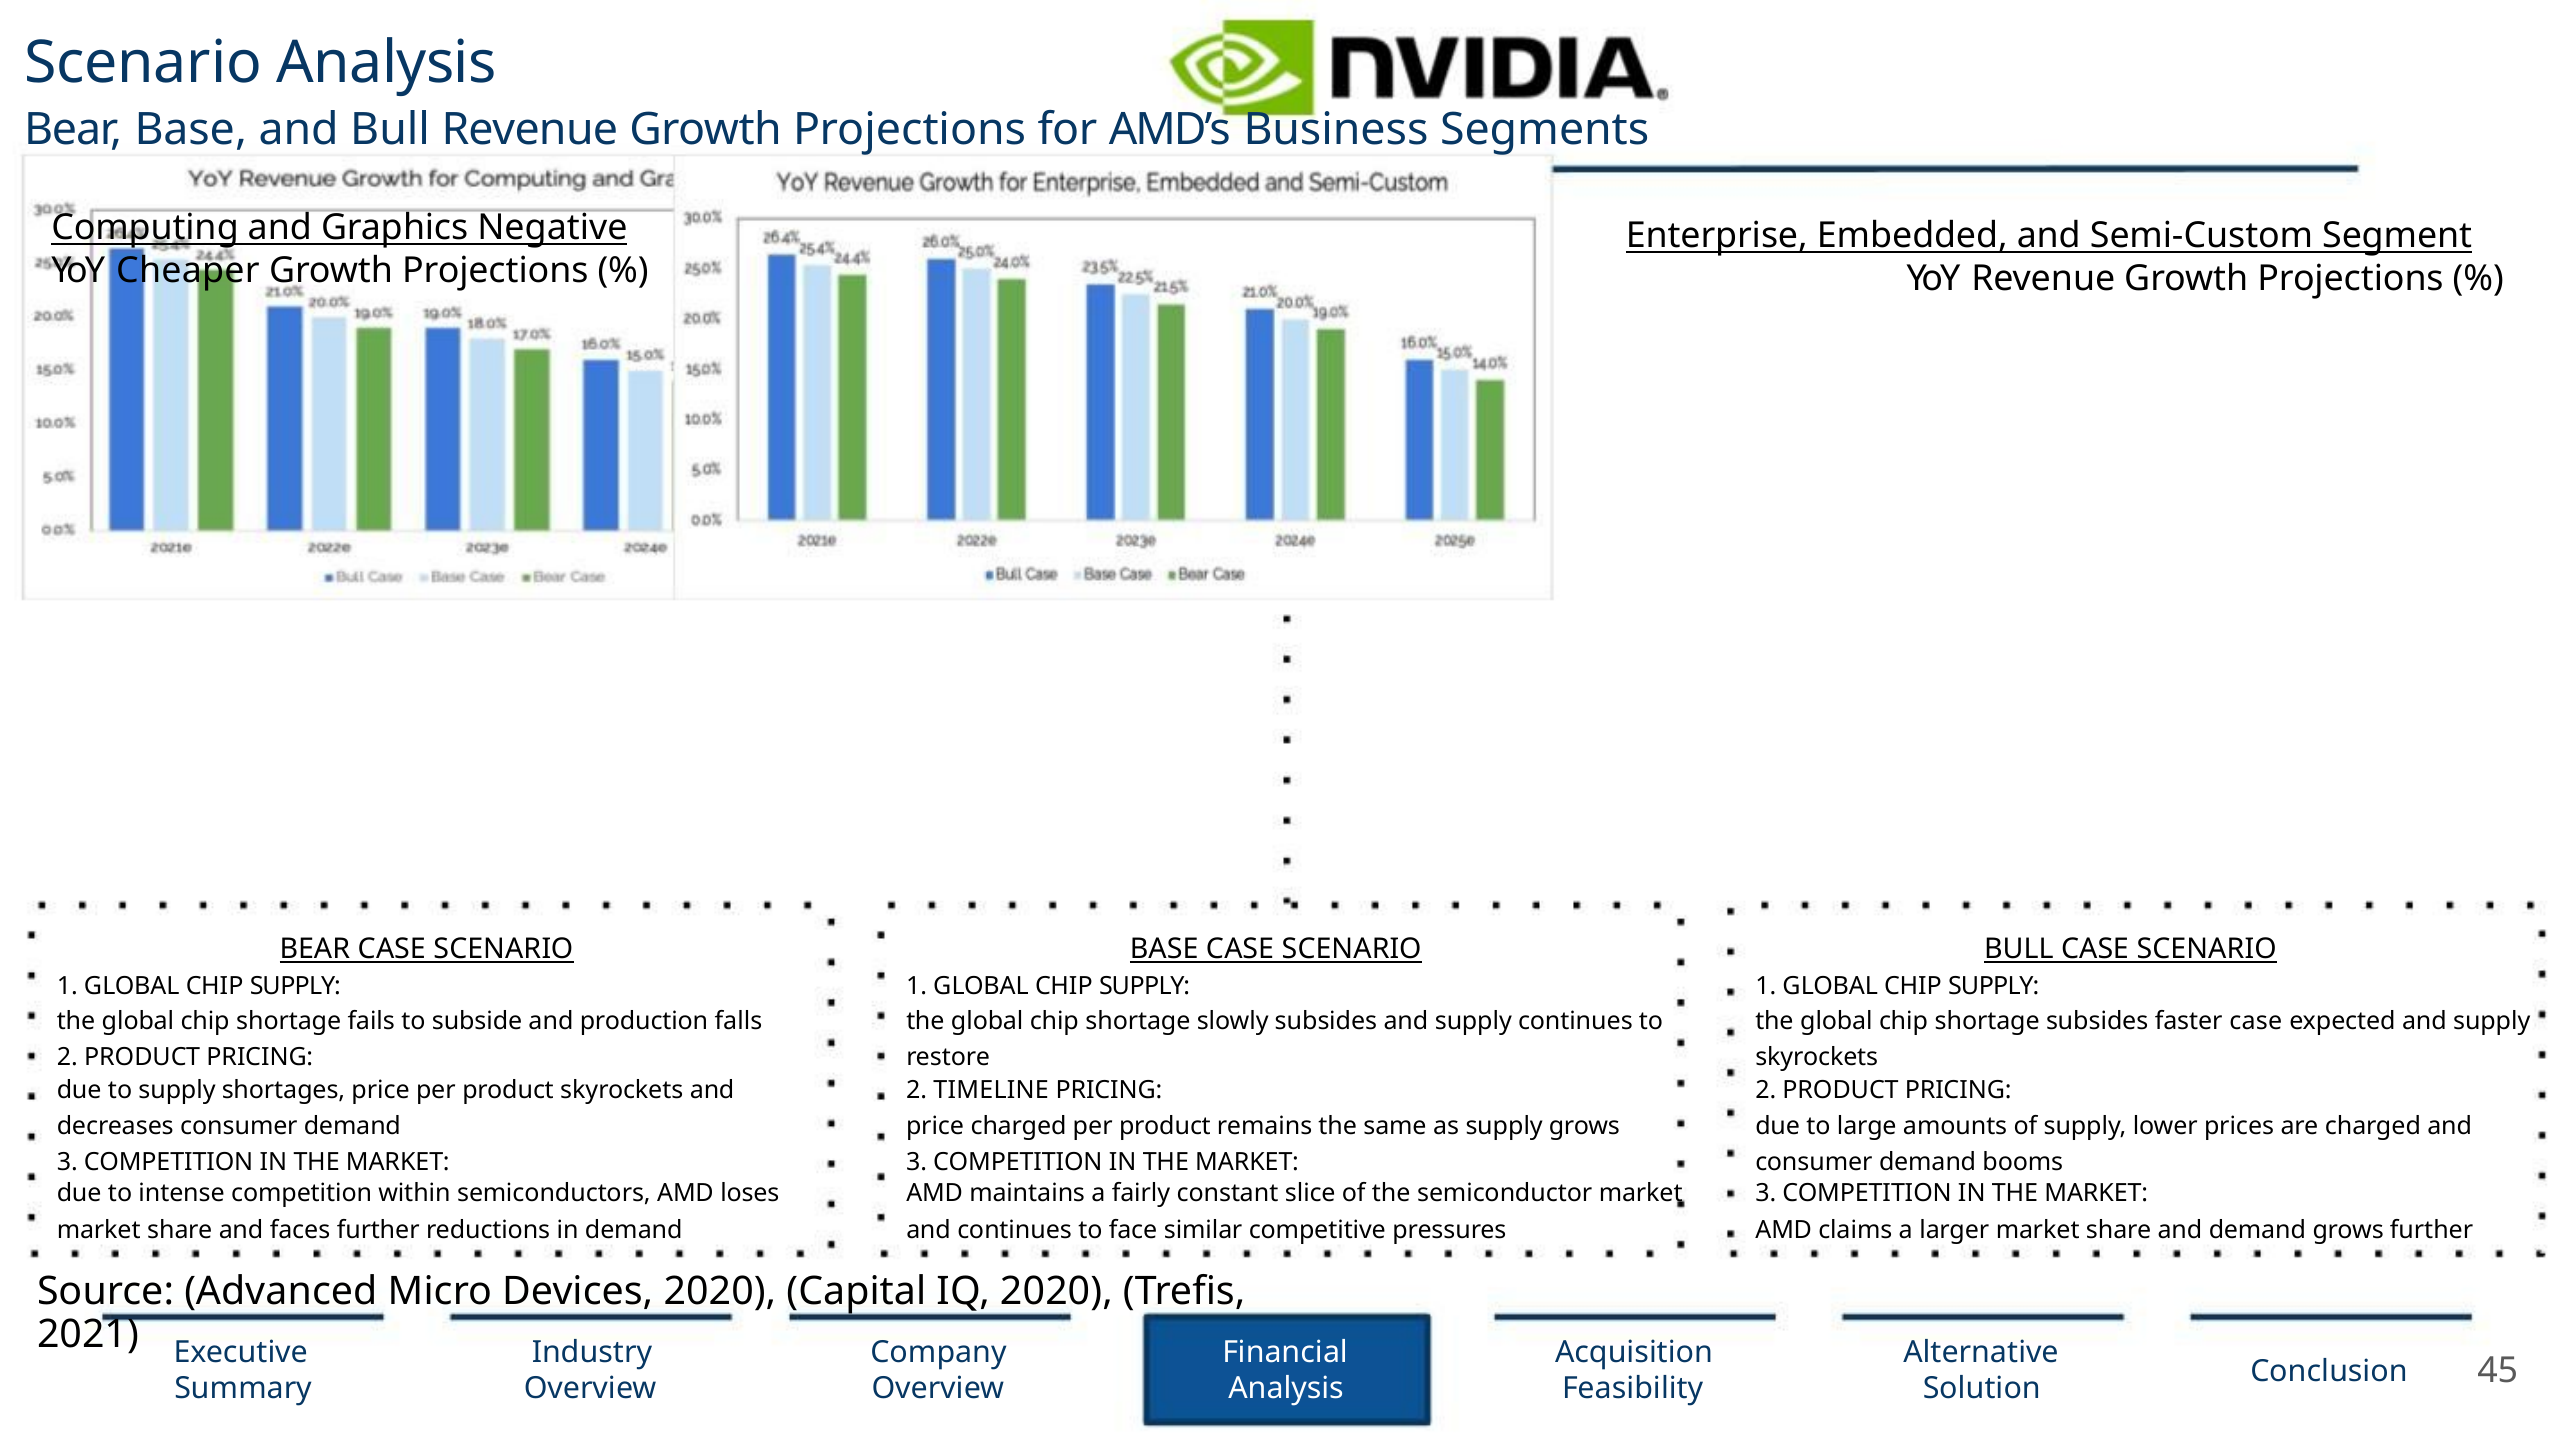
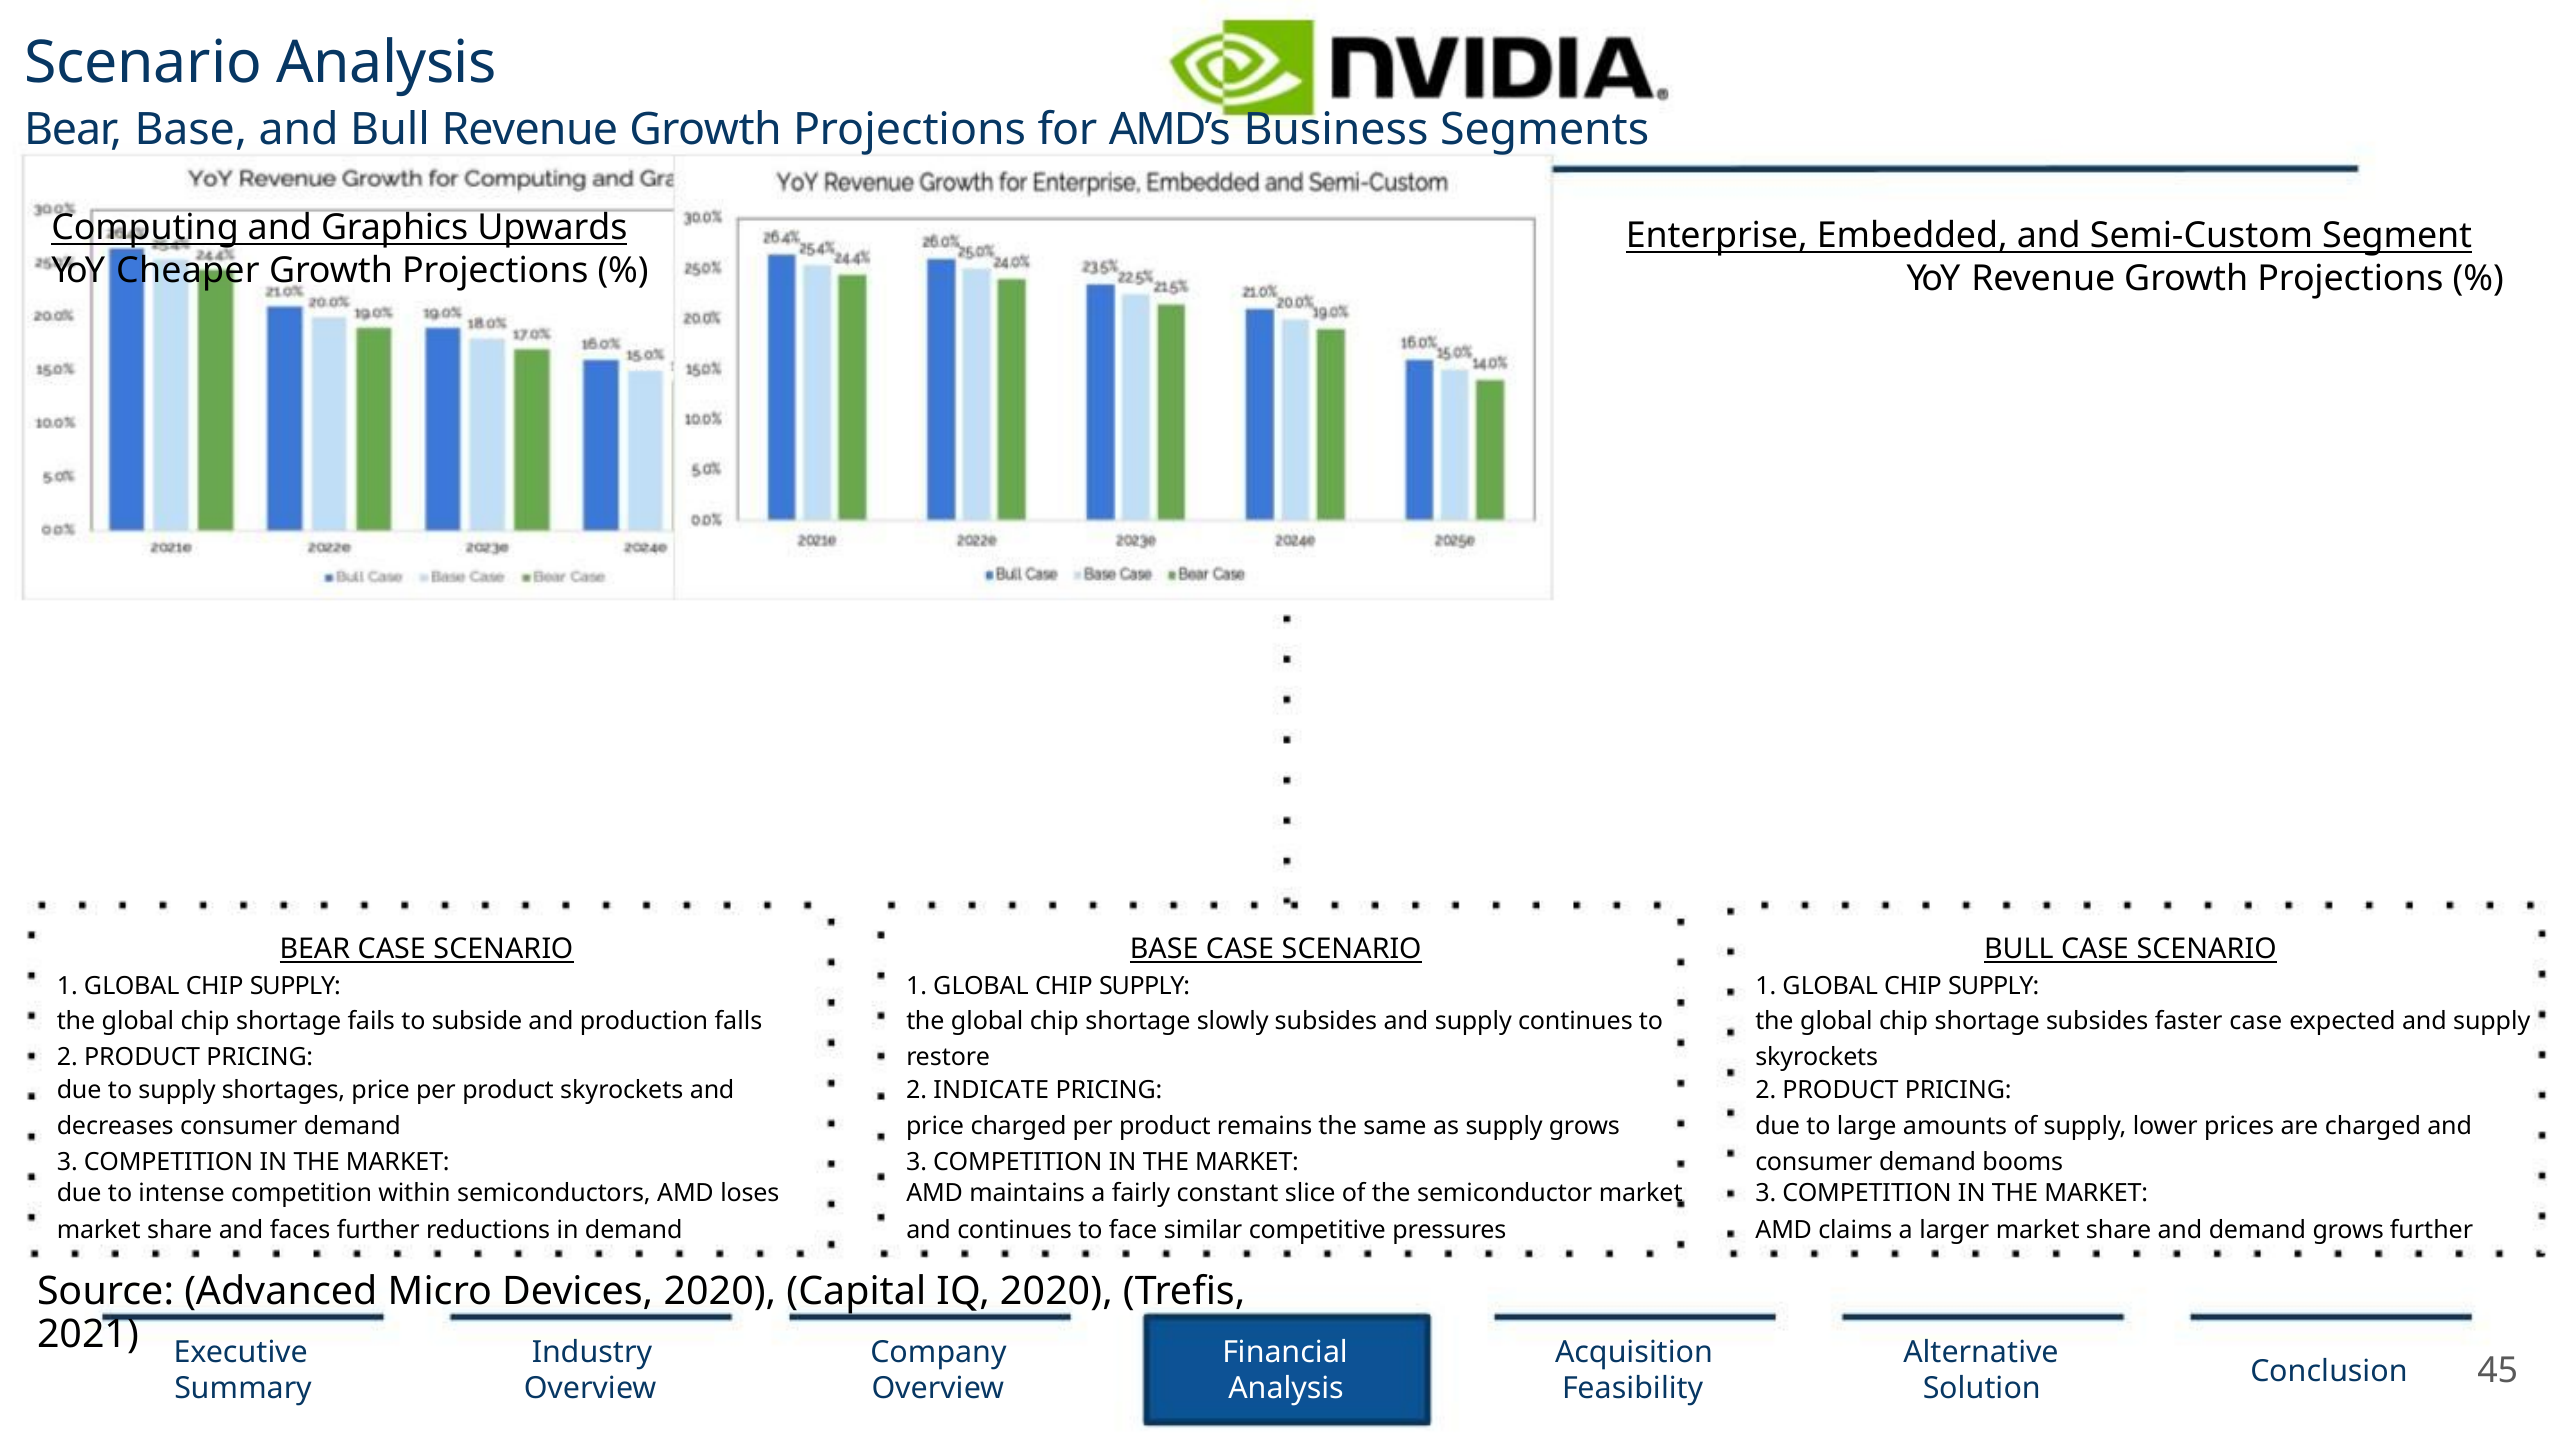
Negative: Negative -> Upwards
TIMELINE: TIMELINE -> INDICATE
